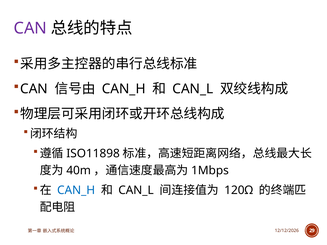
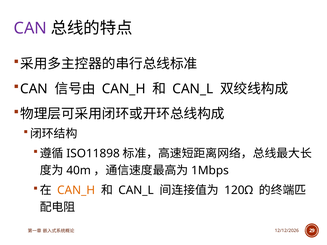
CAN_H at (76, 190) colour: blue -> orange
